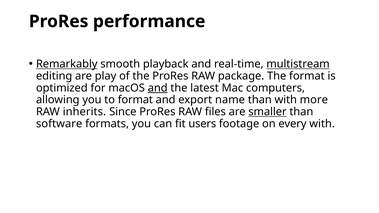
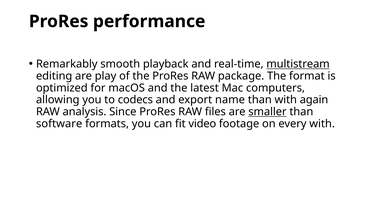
Remarkably underline: present -> none
and at (158, 88) underline: present -> none
to format: format -> codecs
more: more -> again
inherits: inherits -> analysis
users: users -> video
